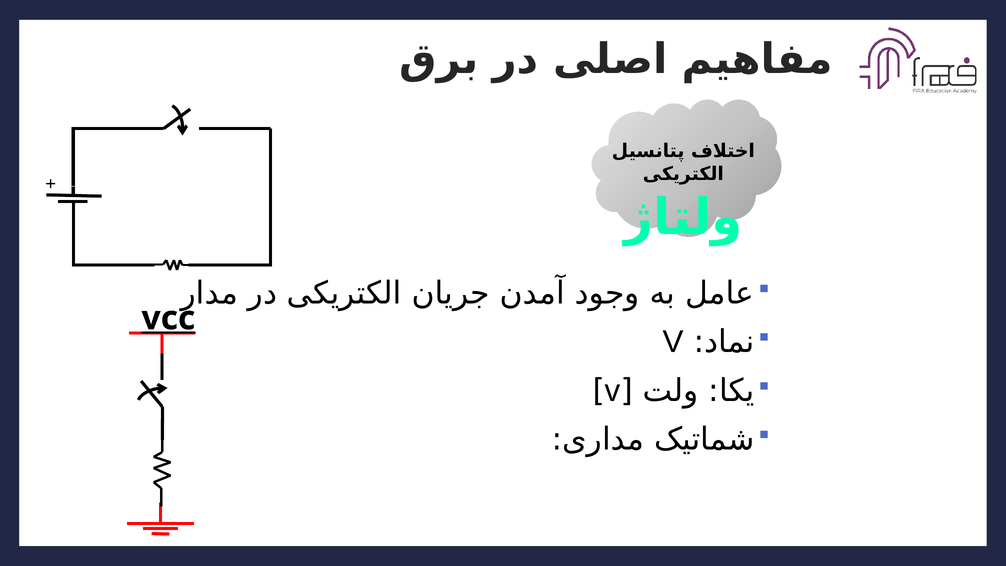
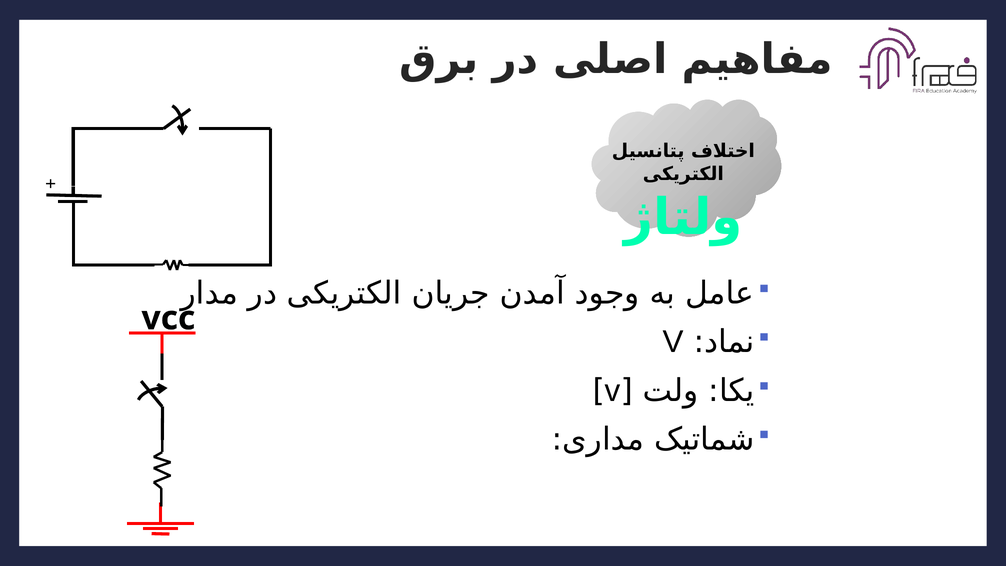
vcc underline: present -> none
